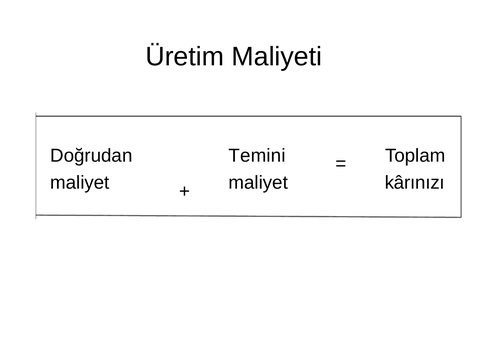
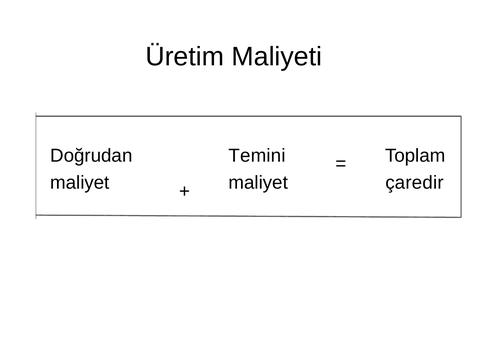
kârınızı: kârınızı -> çaredir
